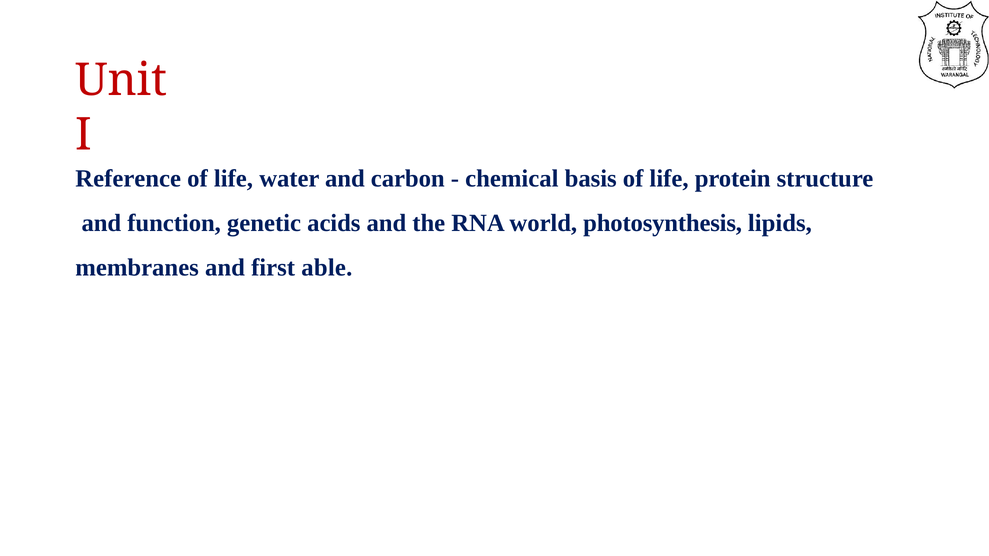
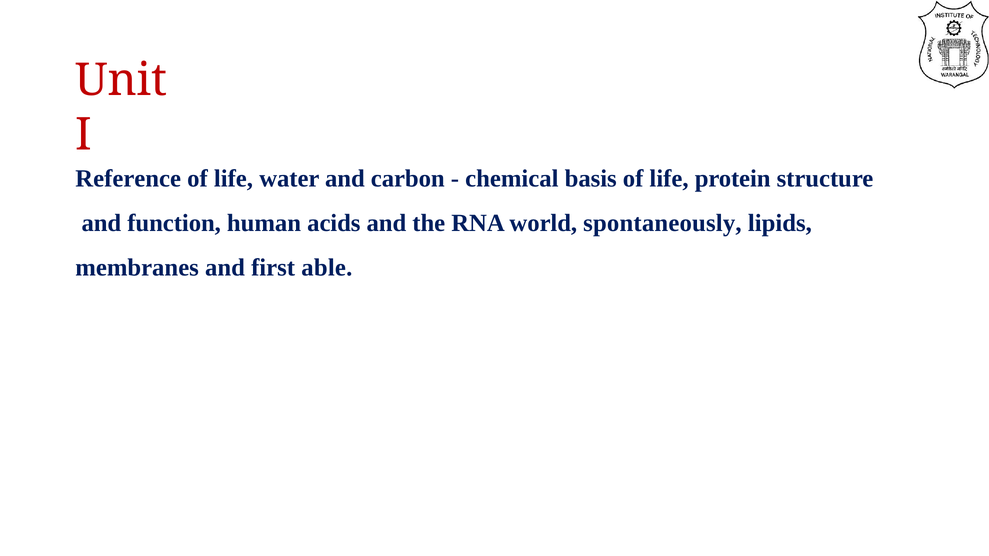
genetic: genetic -> human
photosynthesis: photosynthesis -> spontaneously
